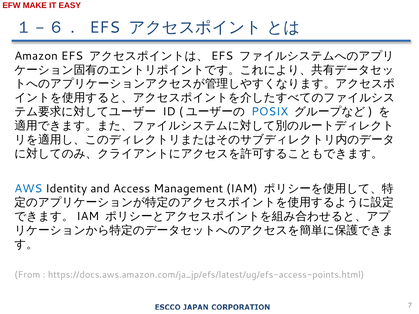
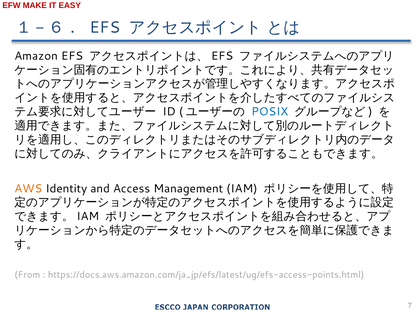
AWS colour: blue -> orange
